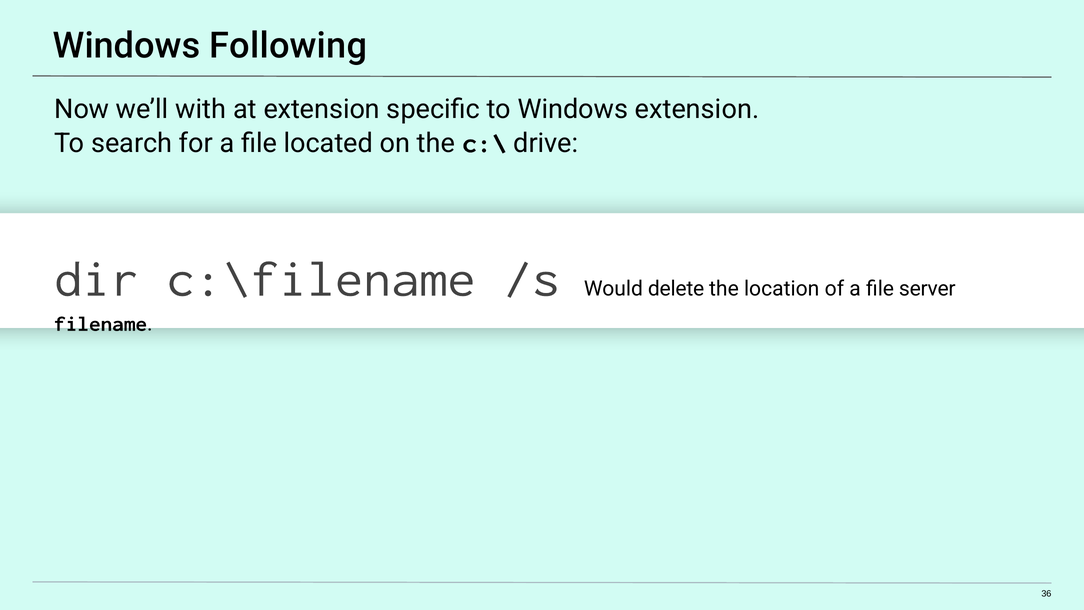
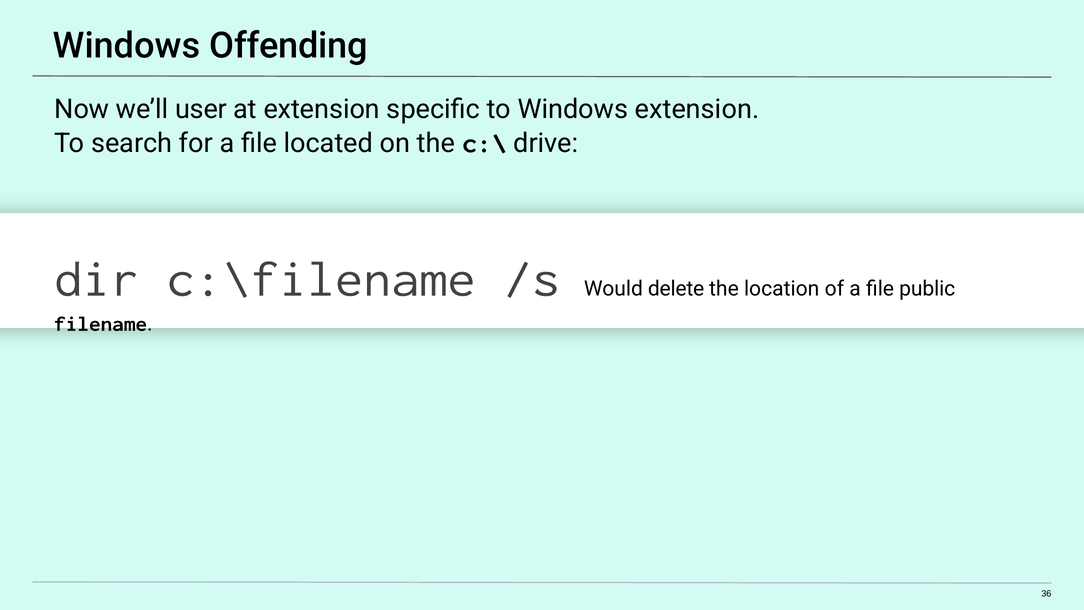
Following: Following -> Offending
with: with -> user
server: server -> public
